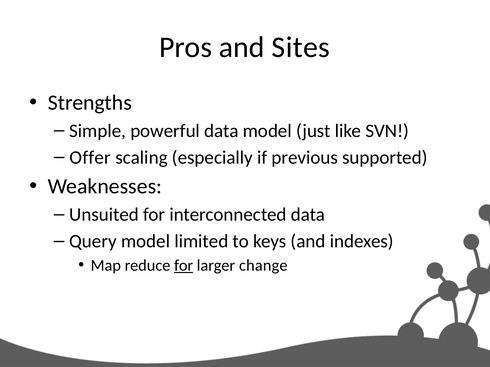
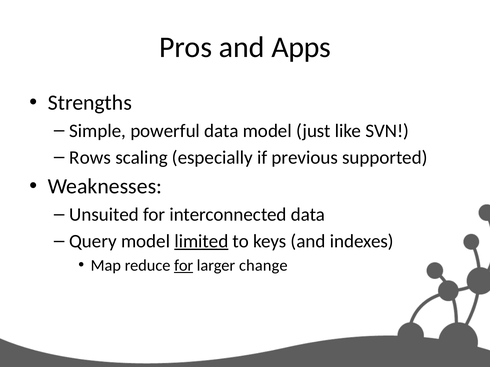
Sites: Sites -> Apps
Offer: Offer -> Rows
limited underline: none -> present
